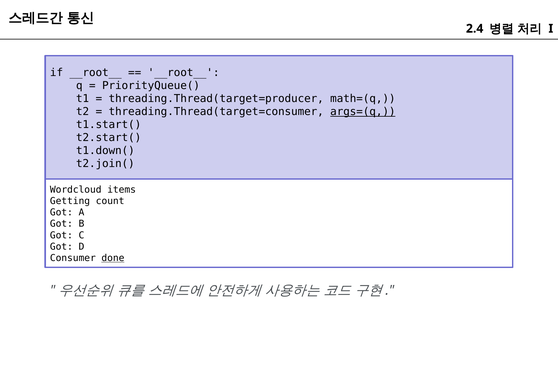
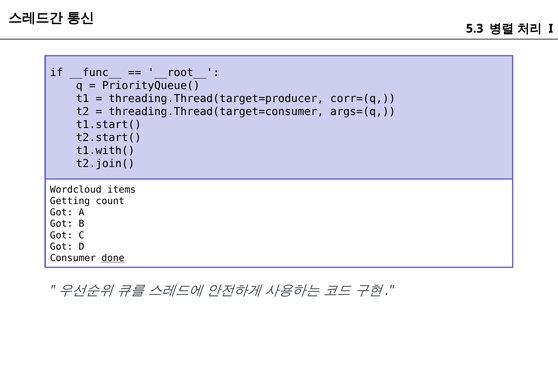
2.4: 2.4 -> 5.3
if __root__: __root__ -> __func__
math=(q: math=(q -> corr=(q
args=(q underline: present -> none
t1.down(: t1.down( -> t1.with(
